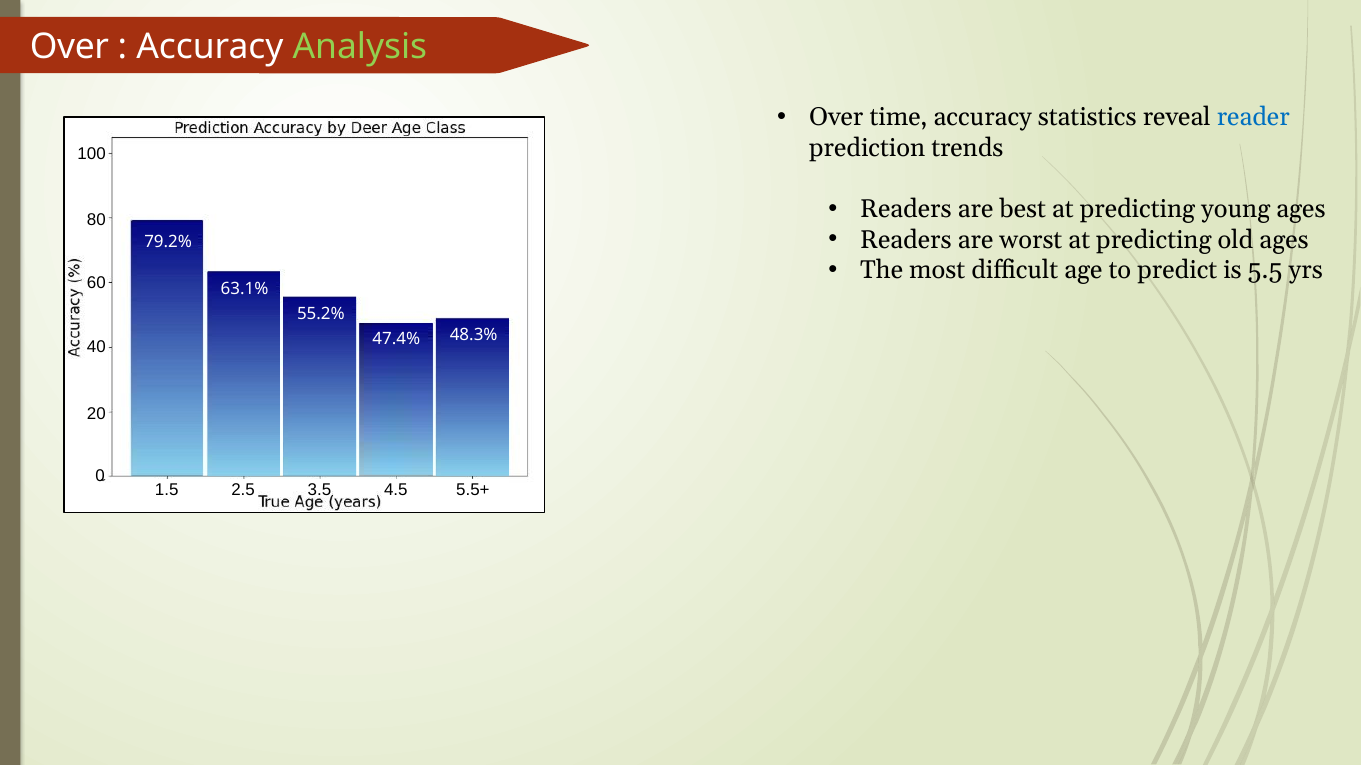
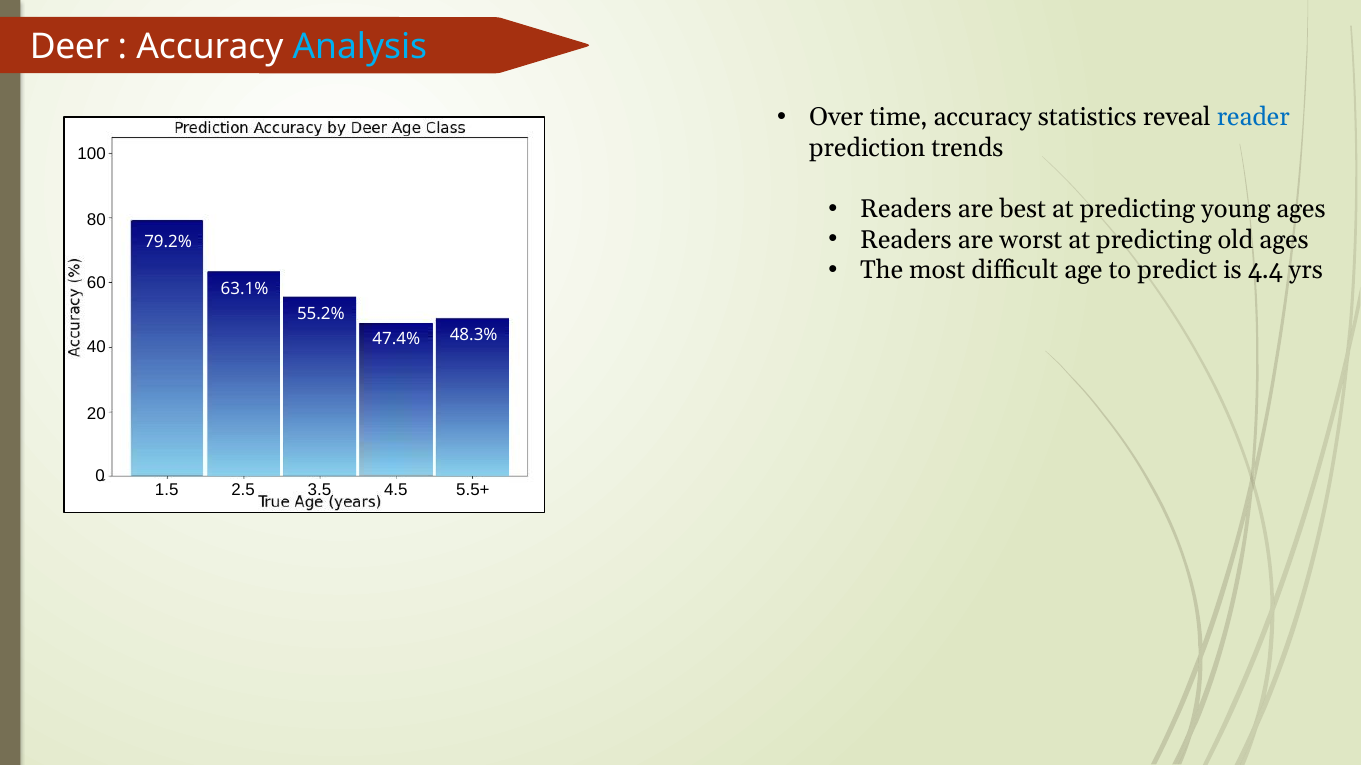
Over at (69, 47): Over -> Deer
Analysis colour: light green -> light blue
5.5: 5.5 -> 4.4
